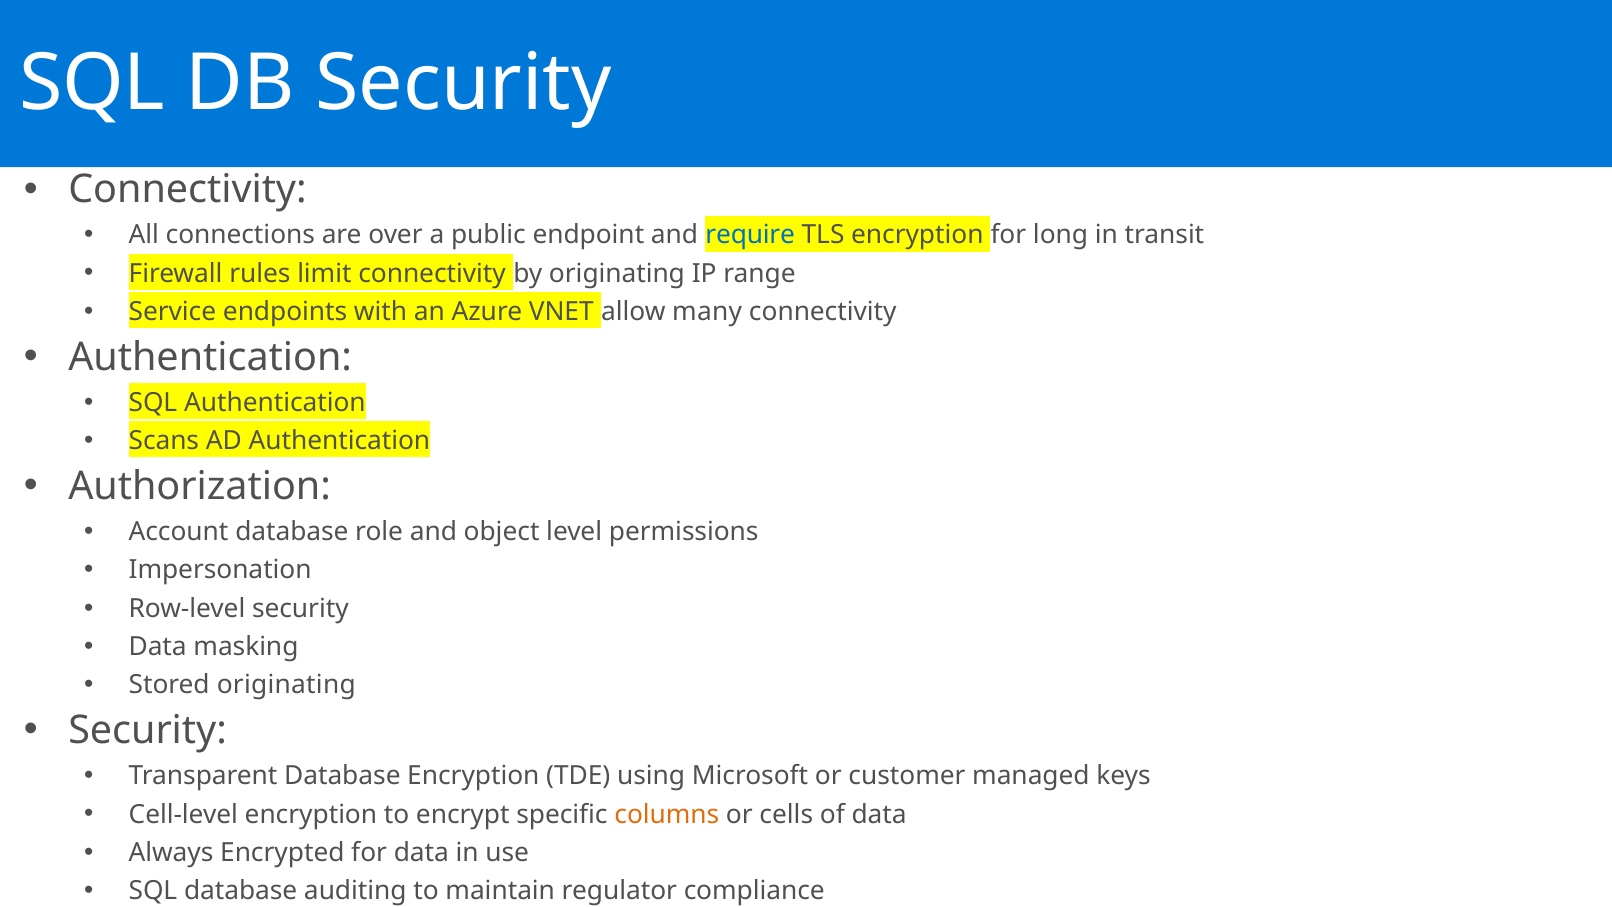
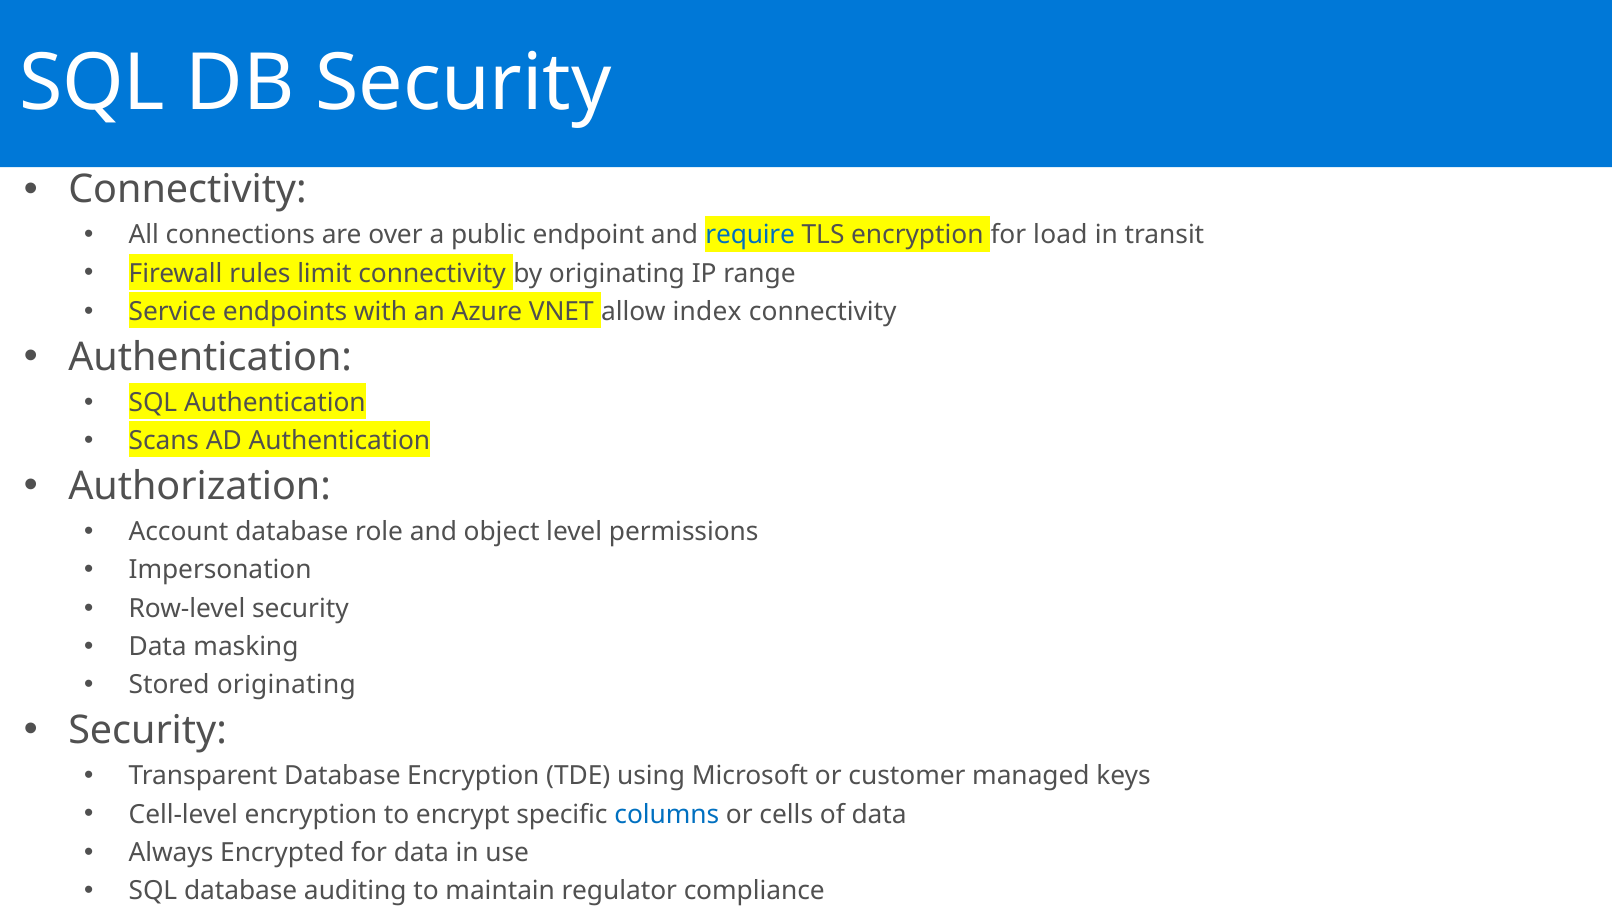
long: long -> load
many: many -> index
columns colour: orange -> blue
